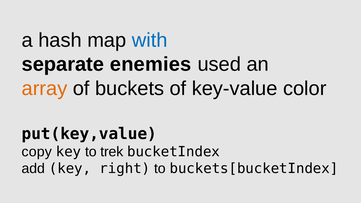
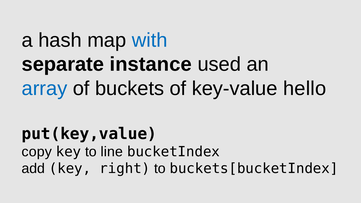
enemies: enemies -> instance
array colour: orange -> blue
color: color -> hello
trek: trek -> line
